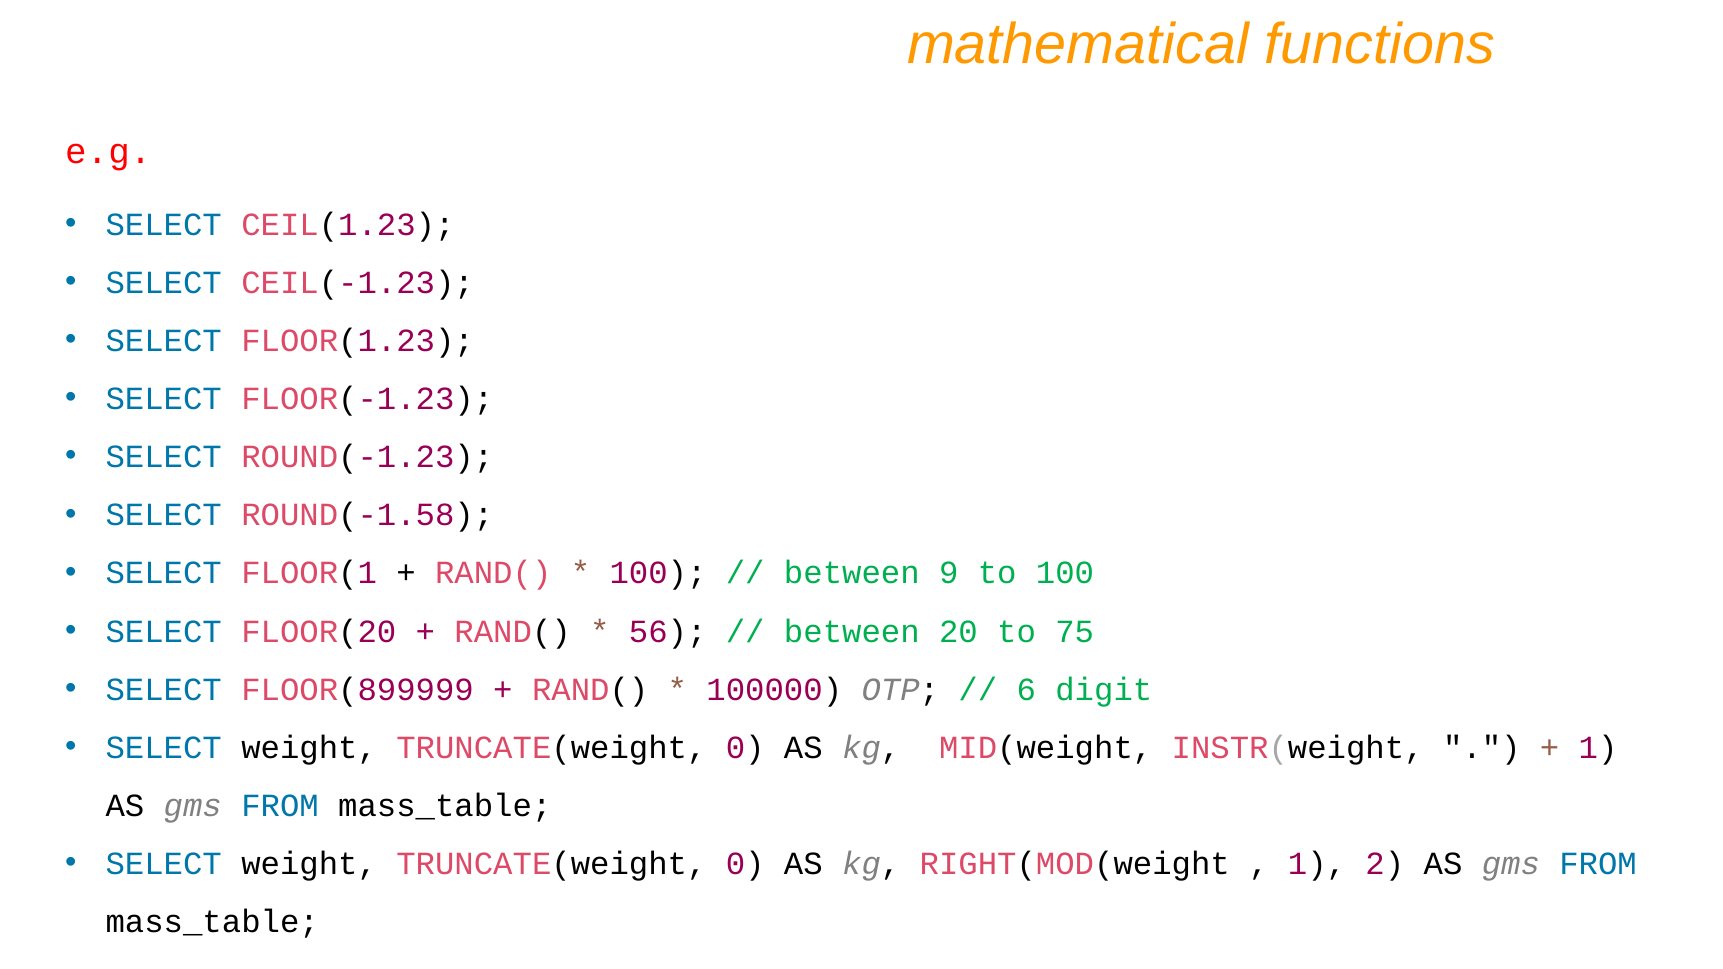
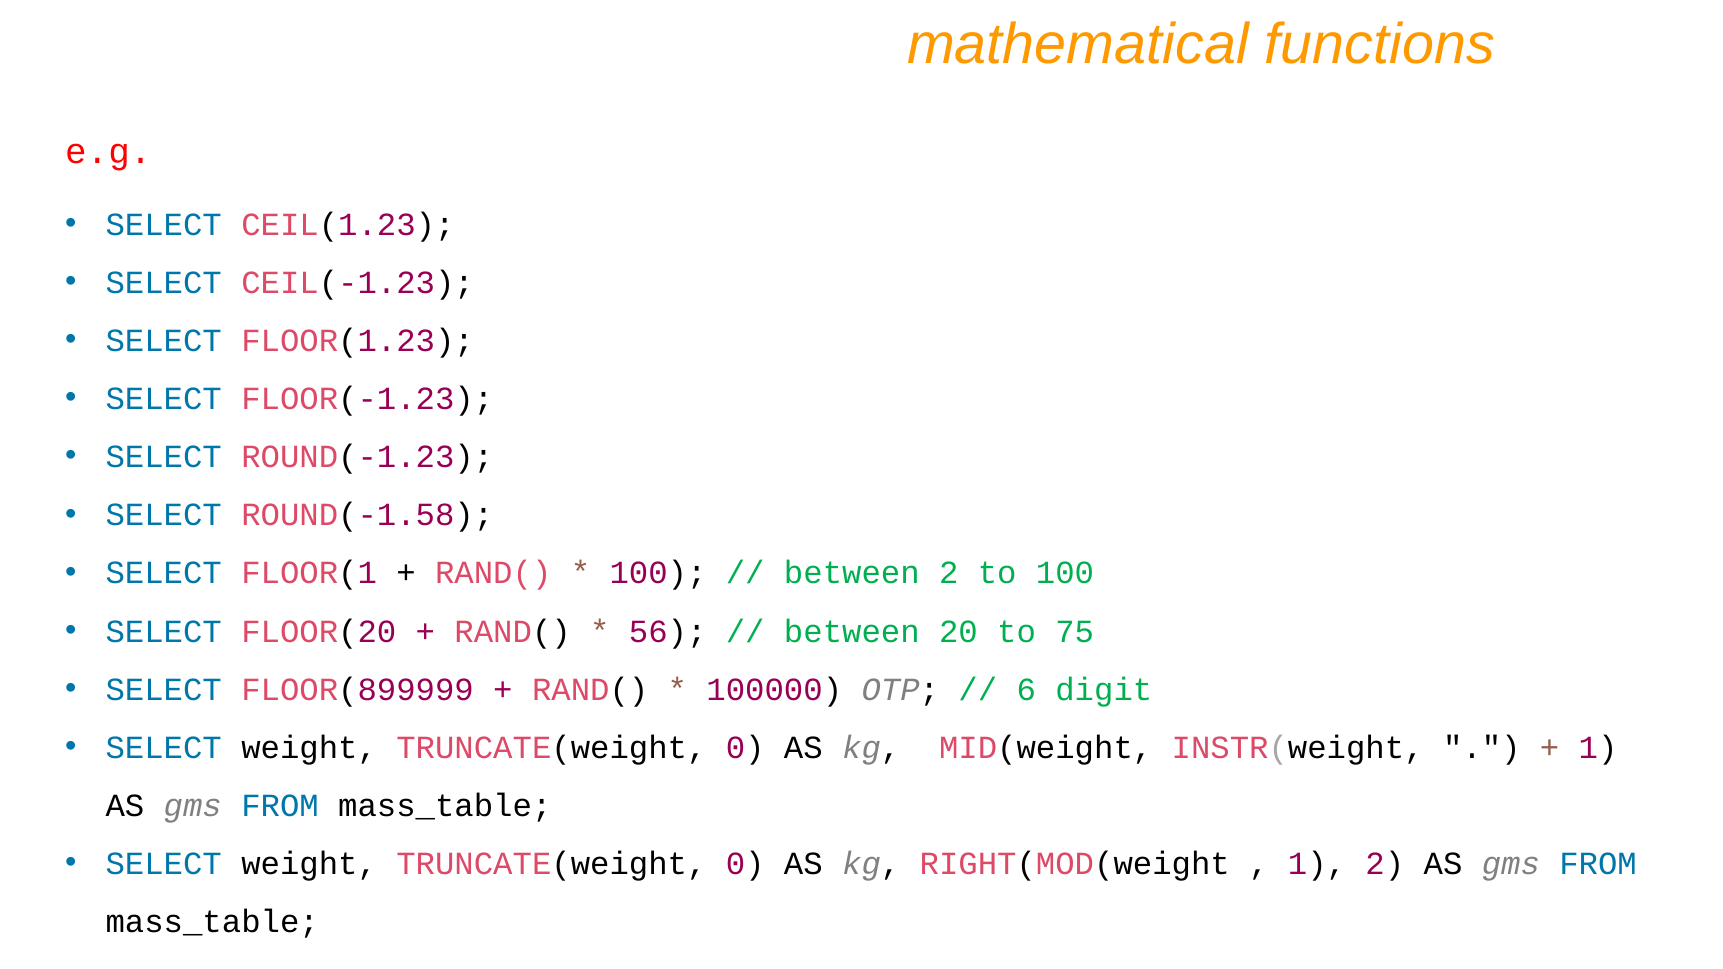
between 9: 9 -> 2
